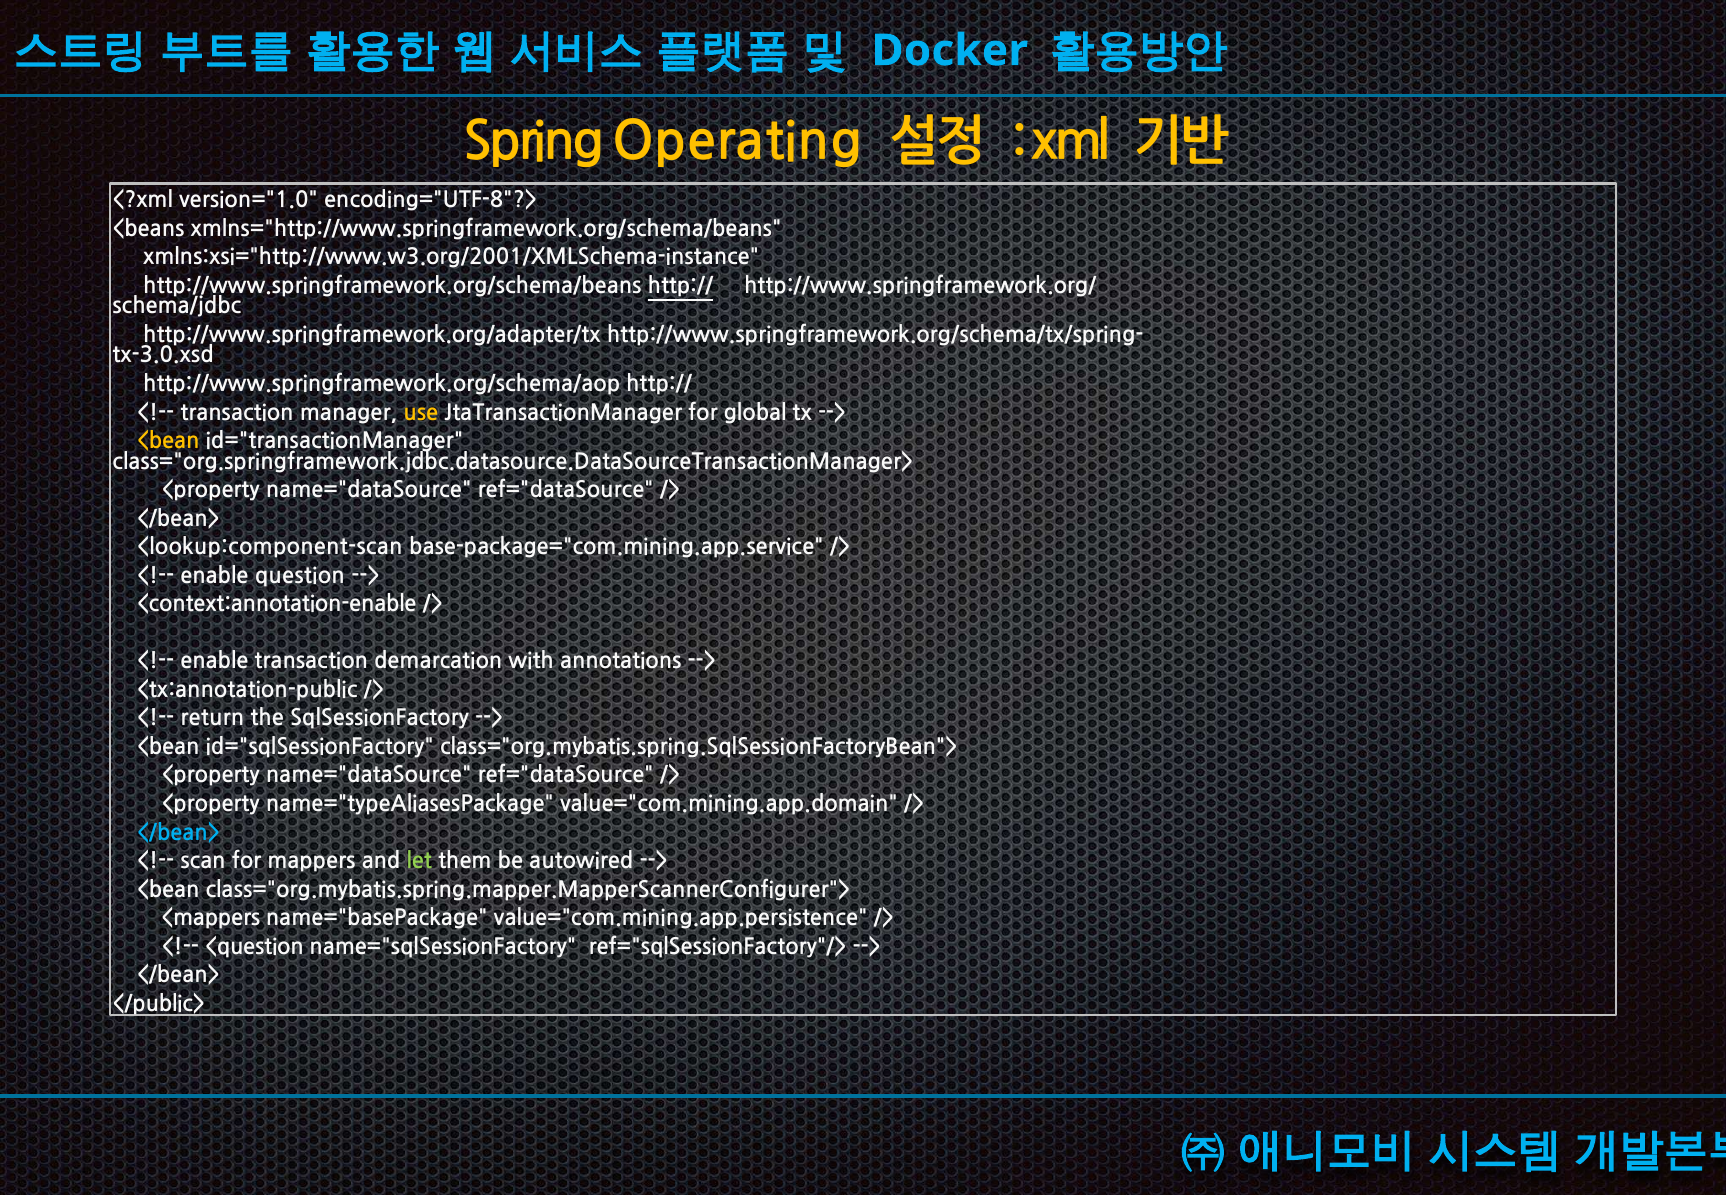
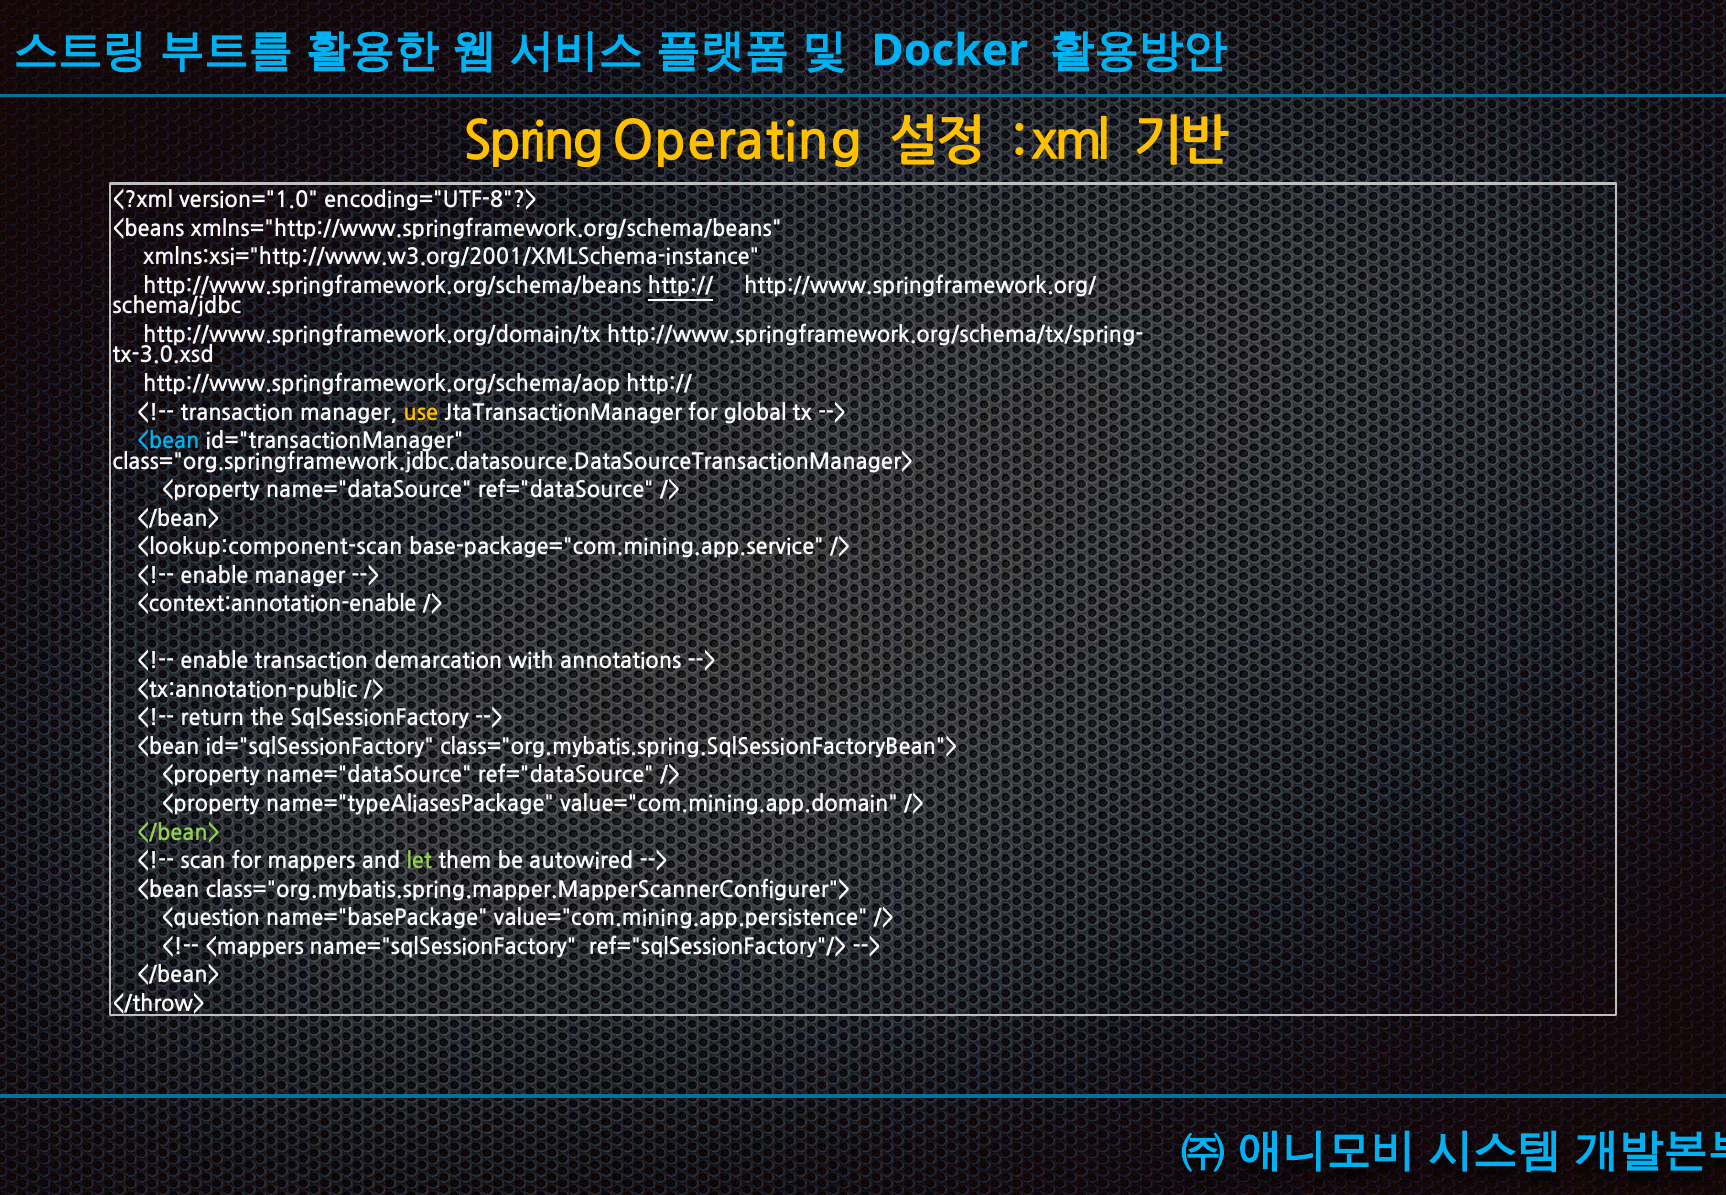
http://www.springframework.org/adapter/tx: http://www.springframework.org/adapter/tx -> http://www.springframework.org/domain/tx
<bean at (168, 441) colour: yellow -> light blue
enable question: question -> manager
</bean> at (178, 833) colour: light blue -> light green
<mappers: <mappers -> <question
<question: <question -> <mappers
</public>: </public> -> </throw>
